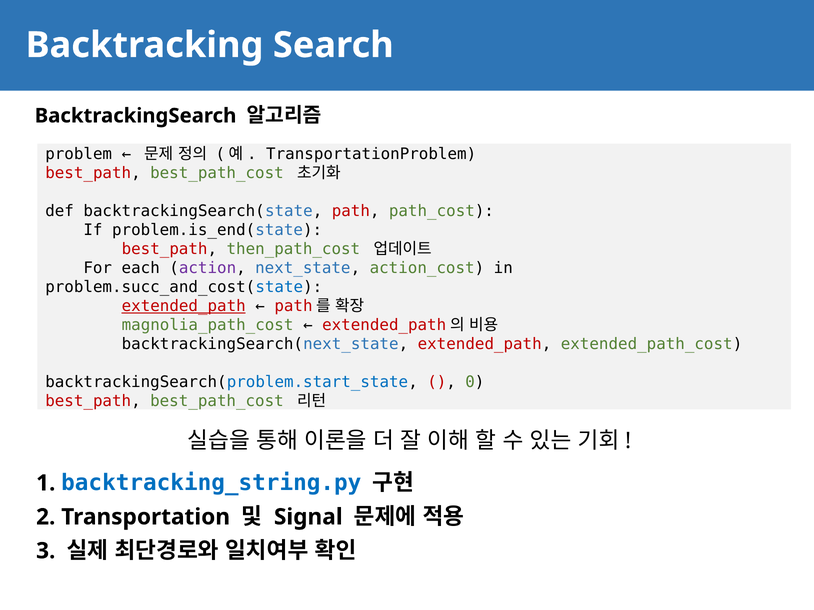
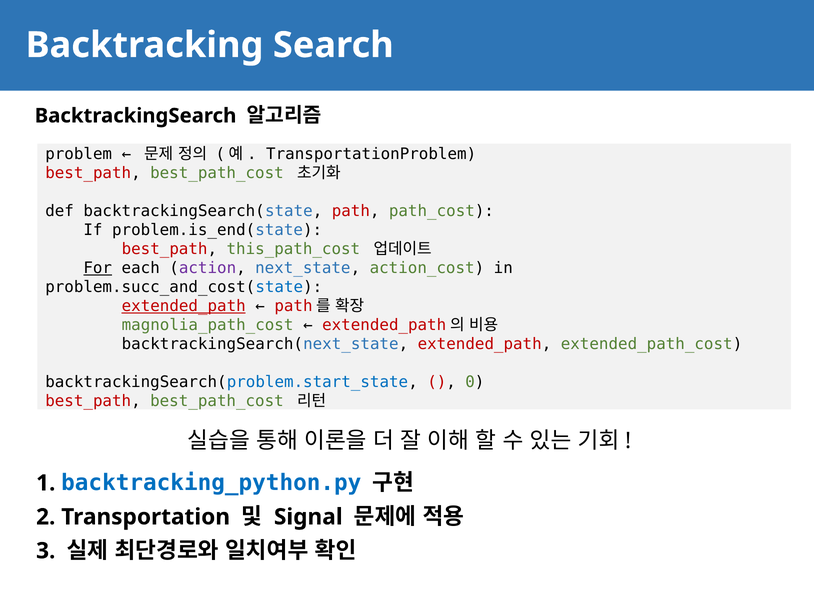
then_path_cost: then_path_cost -> this_path_cost
For underline: none -> present
backtracking_string.py: backtracking_string.py -> backtracking_python.py
